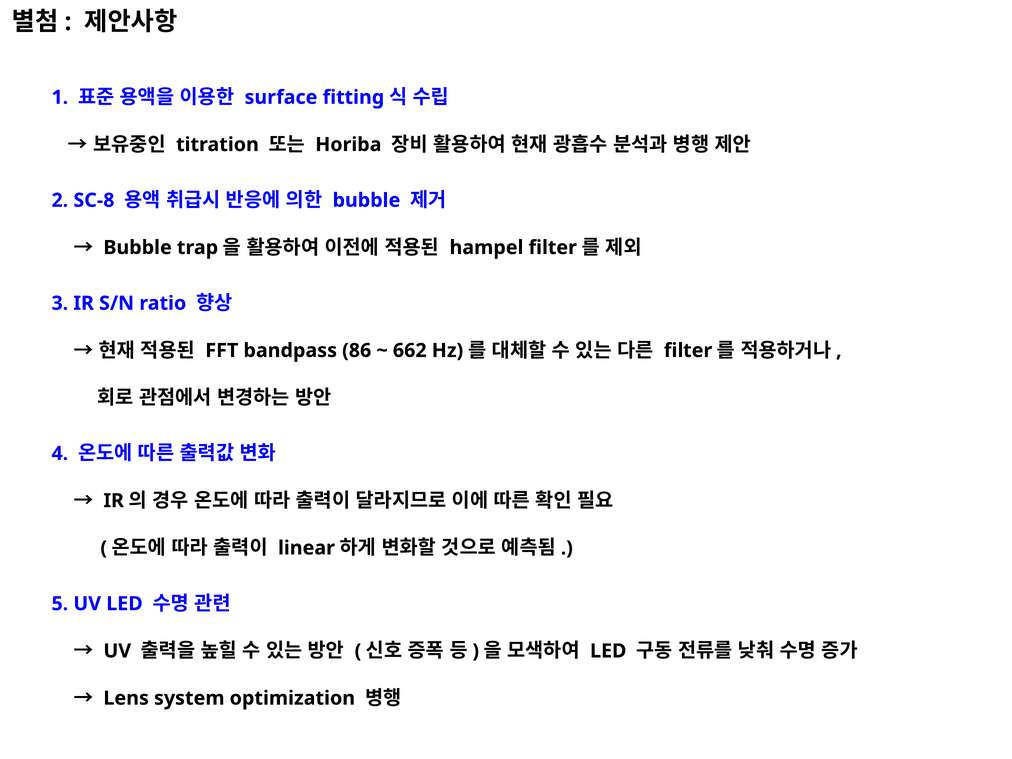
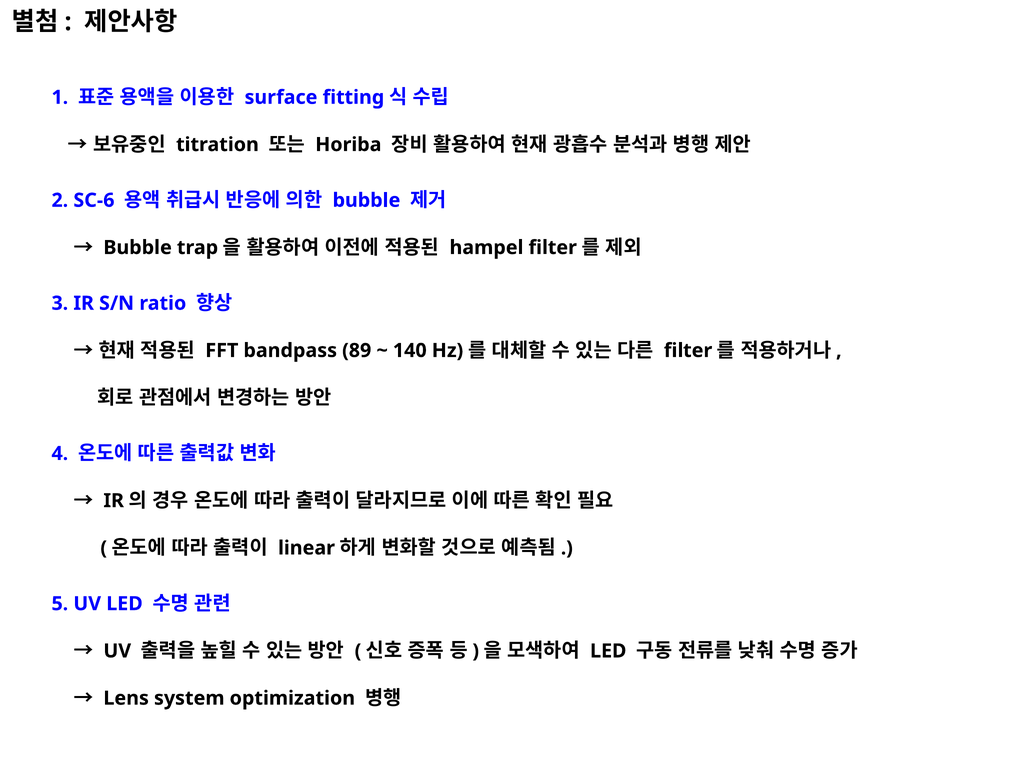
SC-8: SC-8 -> SC-6
86: 86 -> 89
662: 662 -> 140
